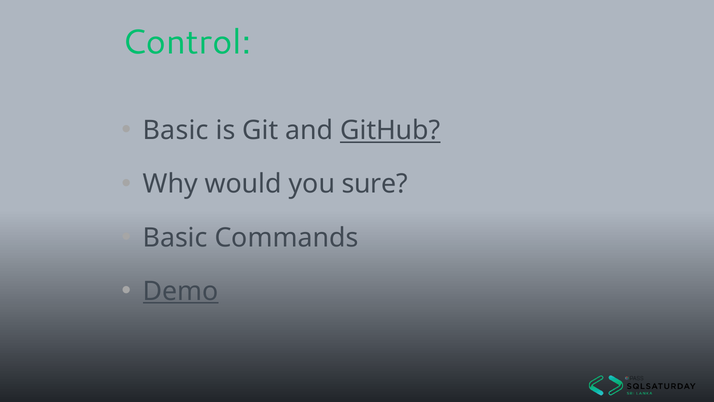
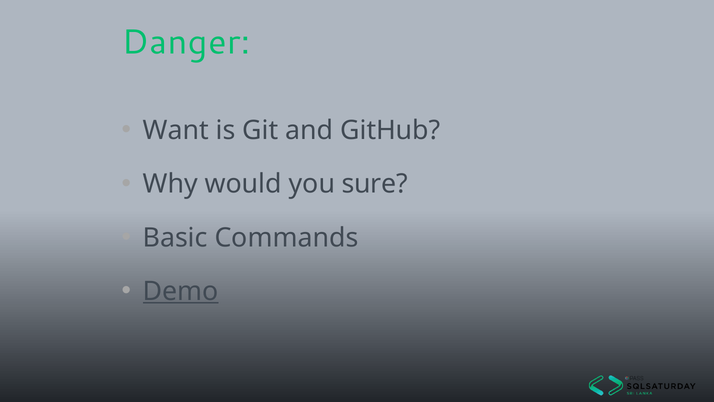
Control: Control -> Danger
Basic at (176, 130): Basic -> Want
GitHub underline: present -> none
